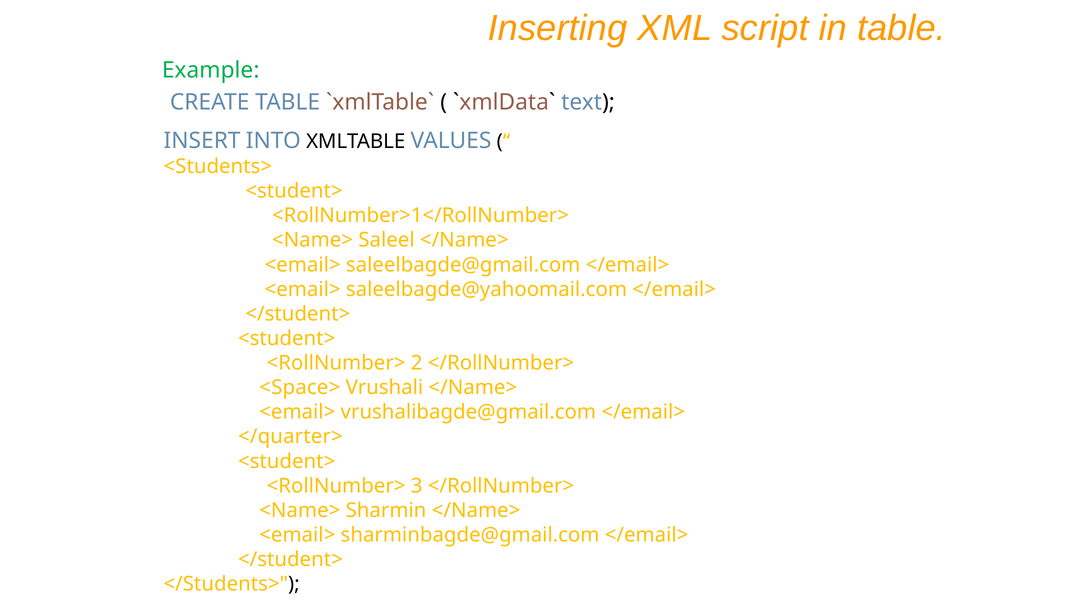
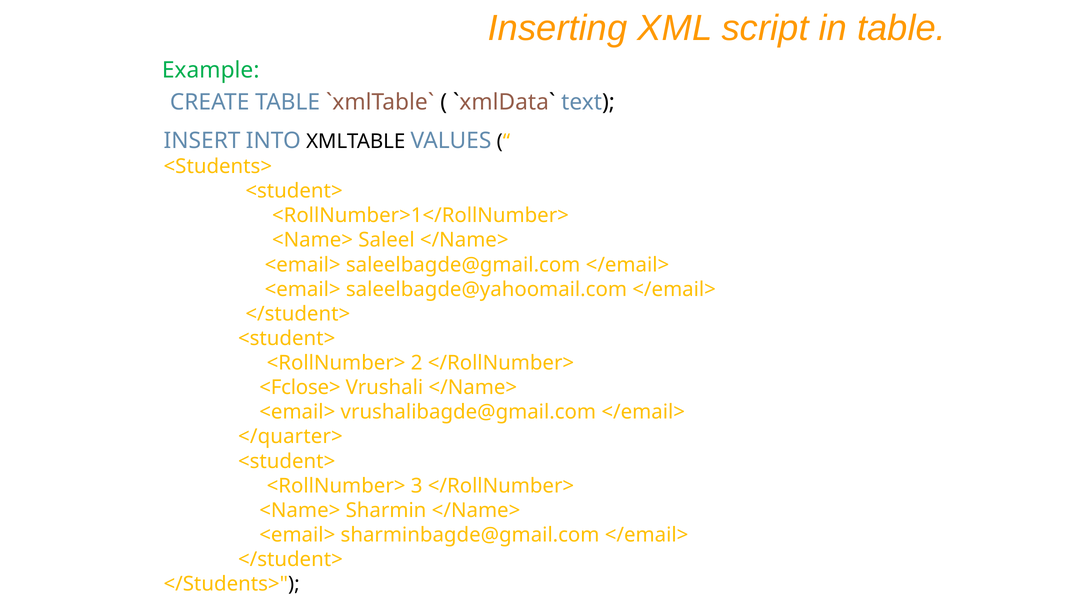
<Space>: <Space> -> <Fclose>
